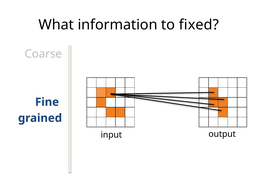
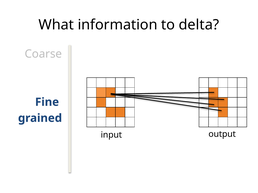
fixed: fixed -> delta
